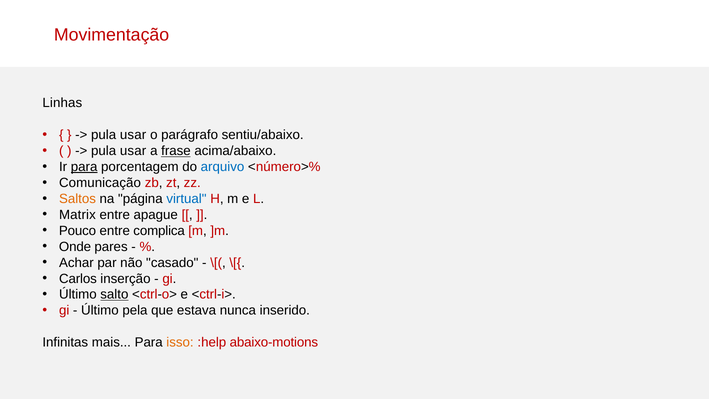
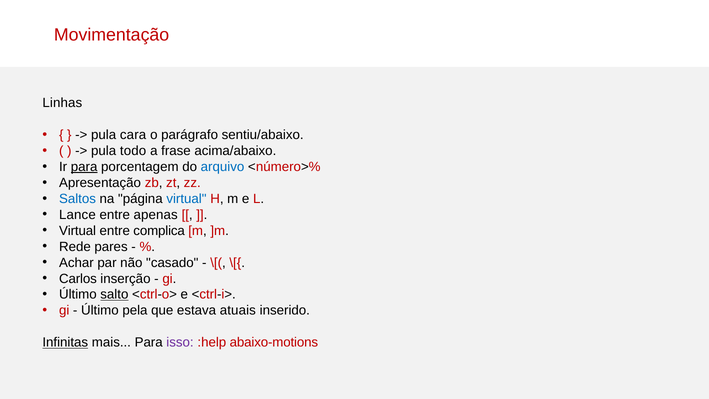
usar at (133, 135): usar -> cara
usar at (133, 151): usar -> todo
frase underline: present -> none
Comunicação: Comunicação -> Apresentação
Saltos colour: orange -> blue
Matrix: Matrix -> Lance
apague: apague -> apenas
Pouco at (78, 231): Pouco -> Virtual
Onde: Onde -> Rede
nunca: nunca -> atuais
Infinitas underline: none -> present
isso colour: orange -> purple
